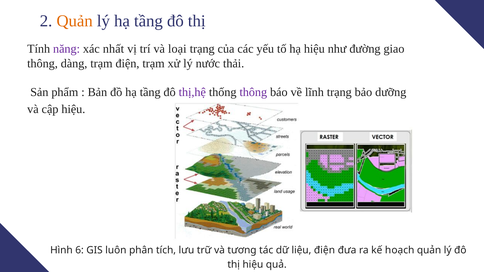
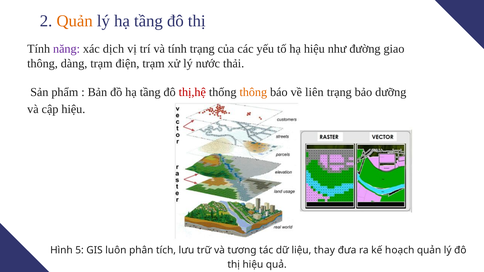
nhất: nhất -> dịch
và loại: loại -> tính
thị,hệ colour: purple -> red
thông at (253, 92) colour: purple -> orange
lĩnh: lĩnh -> liên
6: 6 -> 5
liệu điện: điện -> thay
